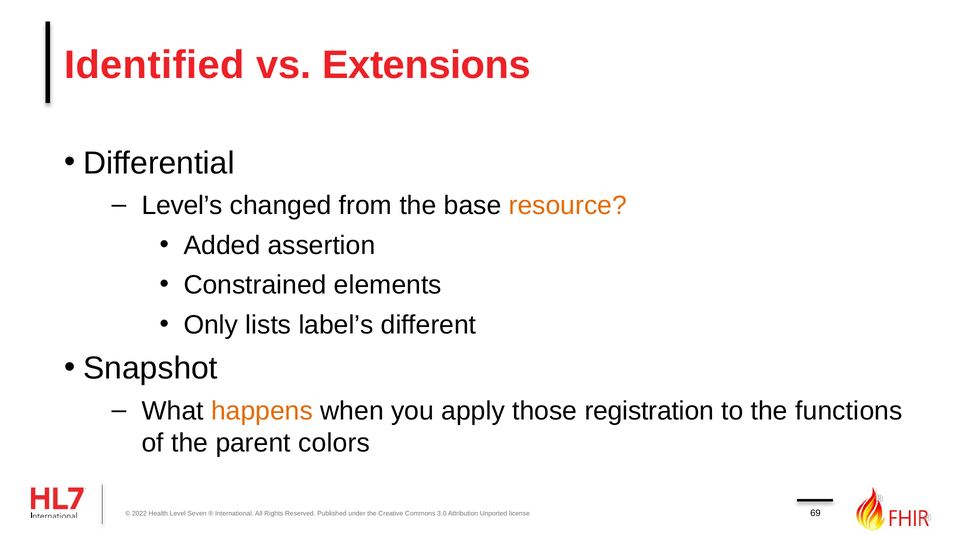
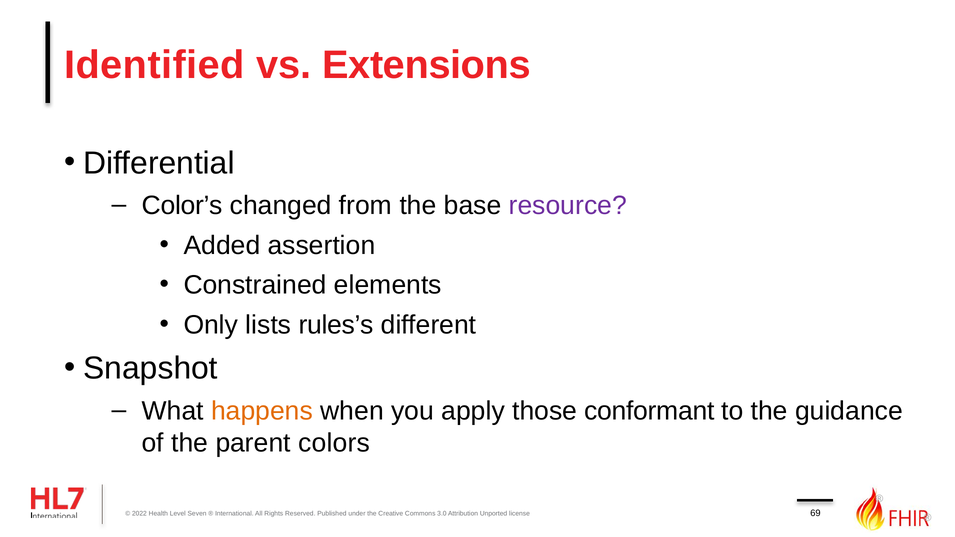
Level’s: Level’s -> Color’s
resource colour: orange -> purple
label’s: label’s -> rules’s
registration: registration -> conformant
functions: functions -> guidance
